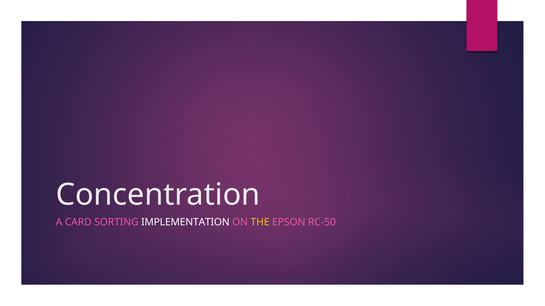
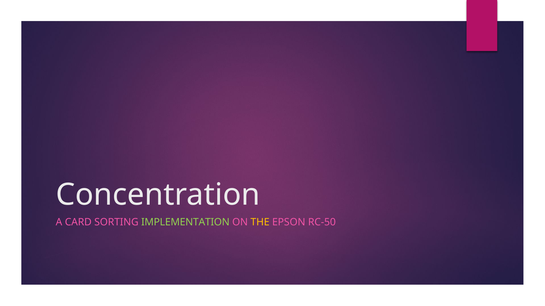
IMPLEMENTATION colour: white -> light green
